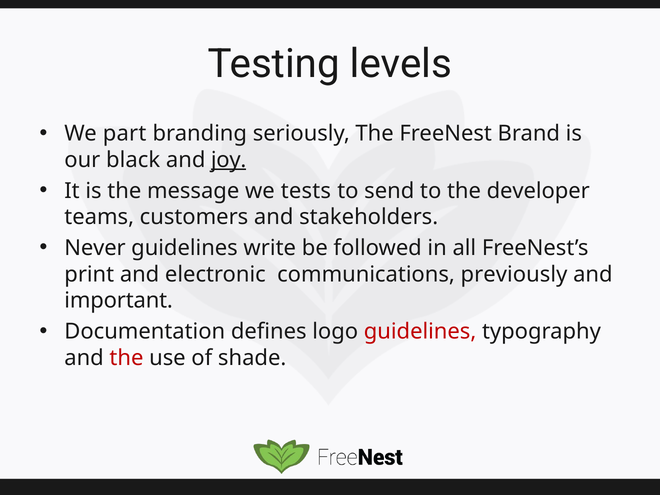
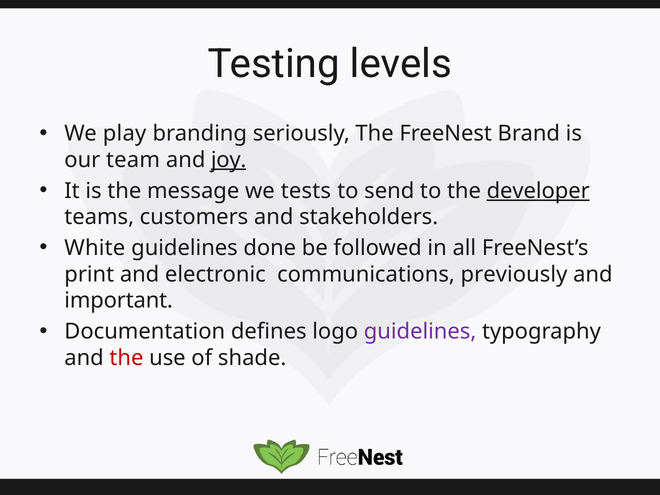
part: part -> play
black: black -> team
developer underline: none -> present
Never: Never -> White
write: write -> done
guidelines at (420, 332) colour: red -> purple
